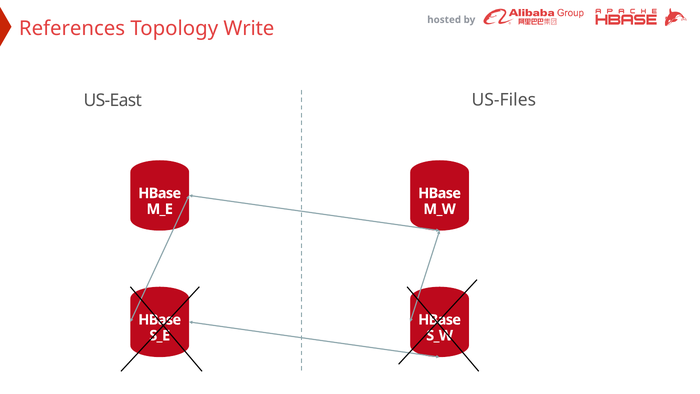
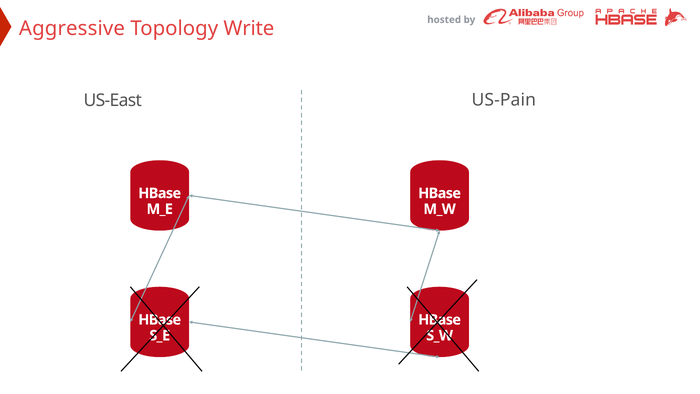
References: References -> Aggressive
US-Files: US-Files -> US-Pain
